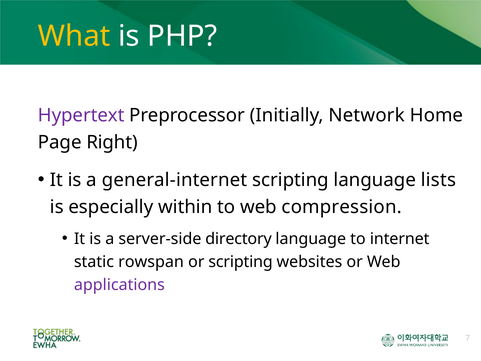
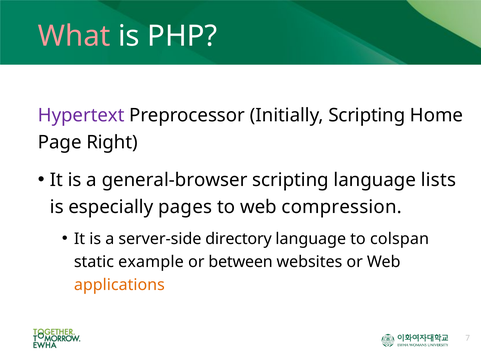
What colour: yellow -> pink
Initially Network: Network -> Scripting
general-internet: general-internet -> general-browser
within: within -> pages
internet: internet -> colspan
rowspan: rowspan -> example
or scripting: scripting -> between
applications colour: purple -> orange
